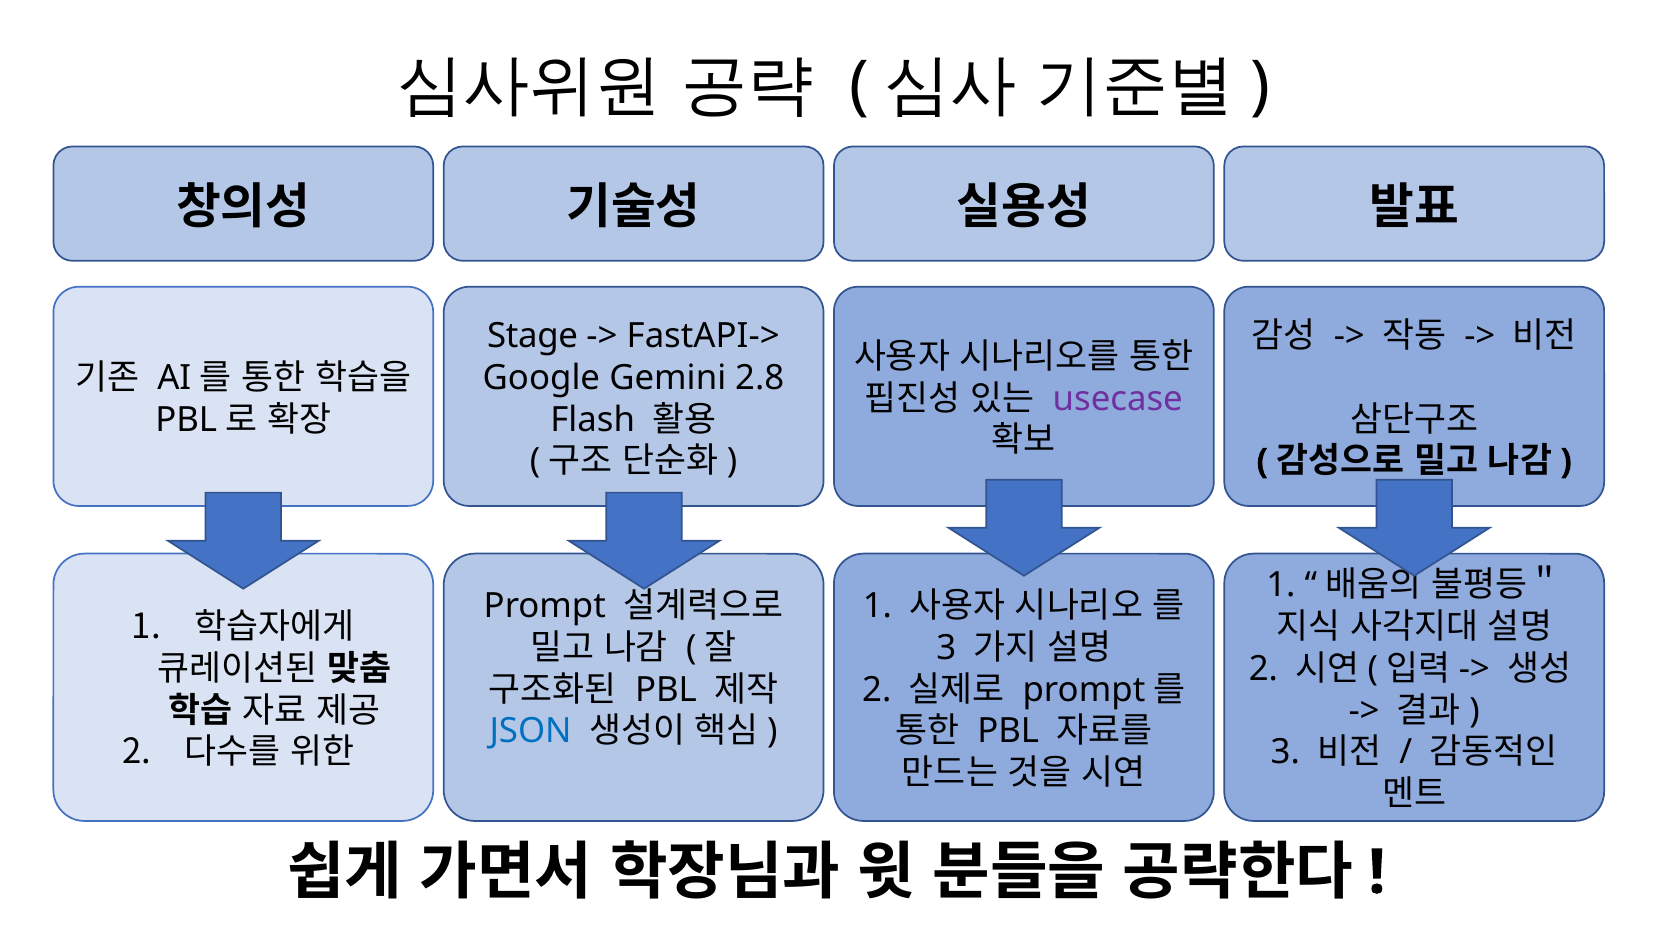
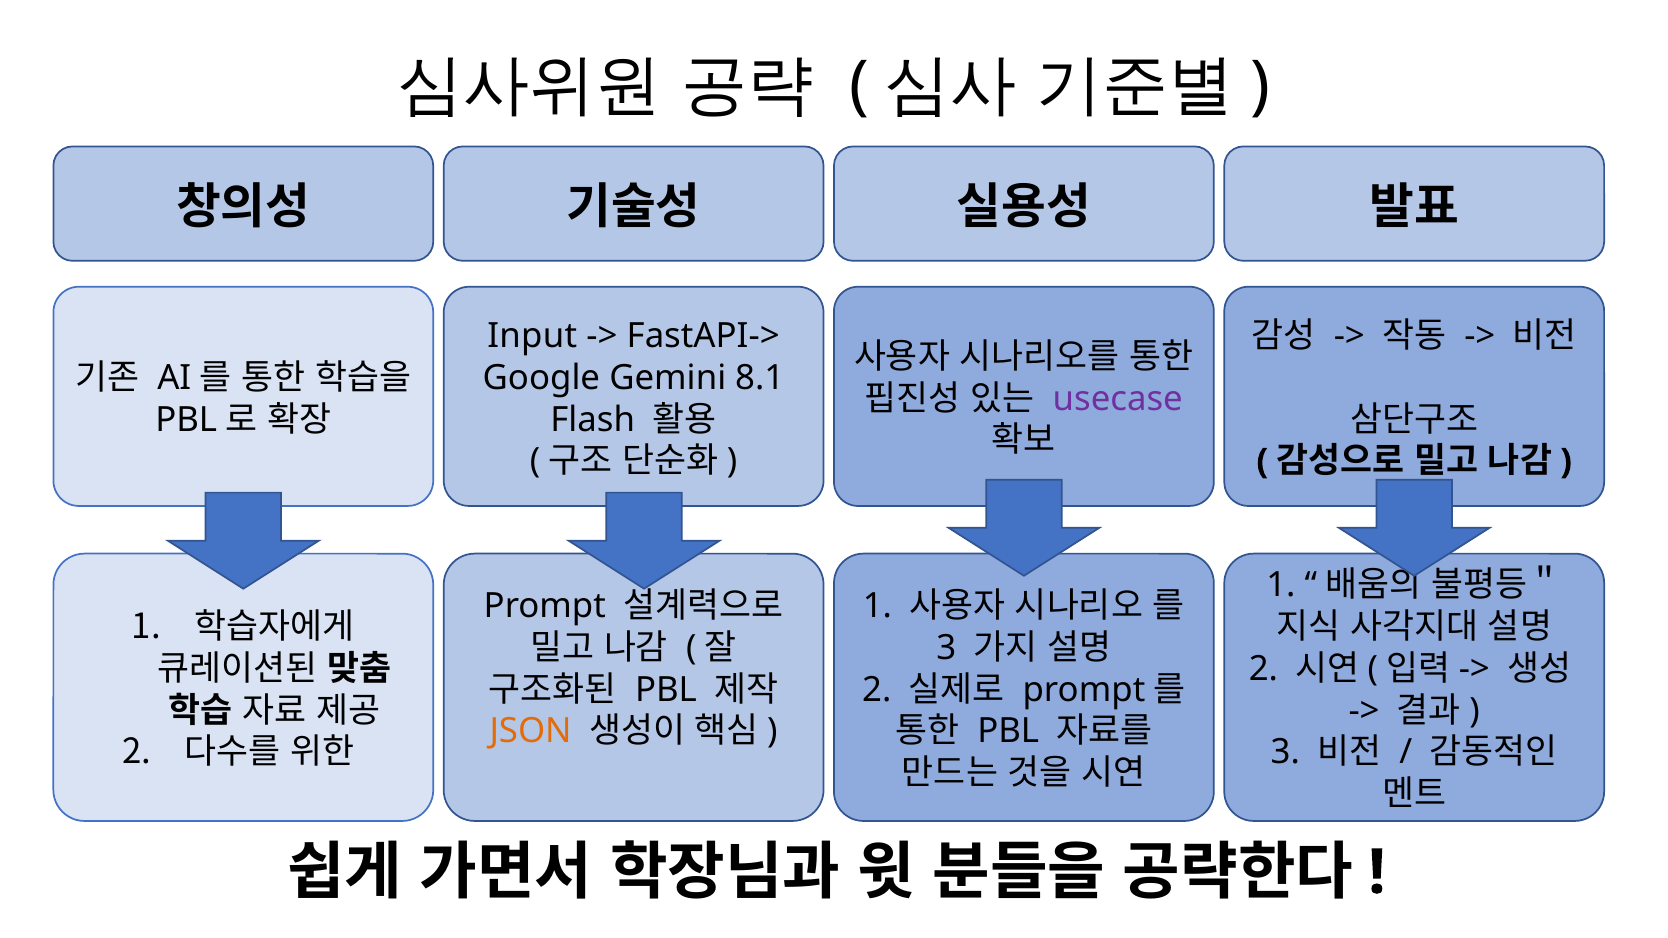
Stage: Stage -> Input
2.8: 2.8 -> 8.1
JSON colour: blue -> orange
